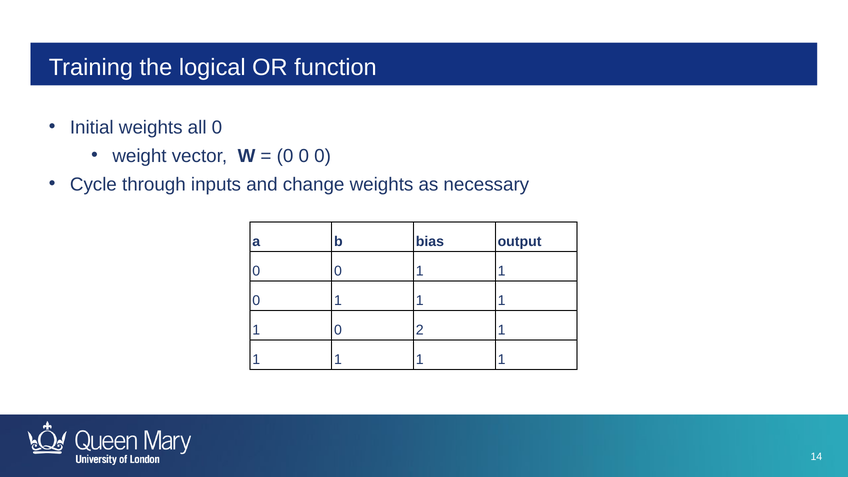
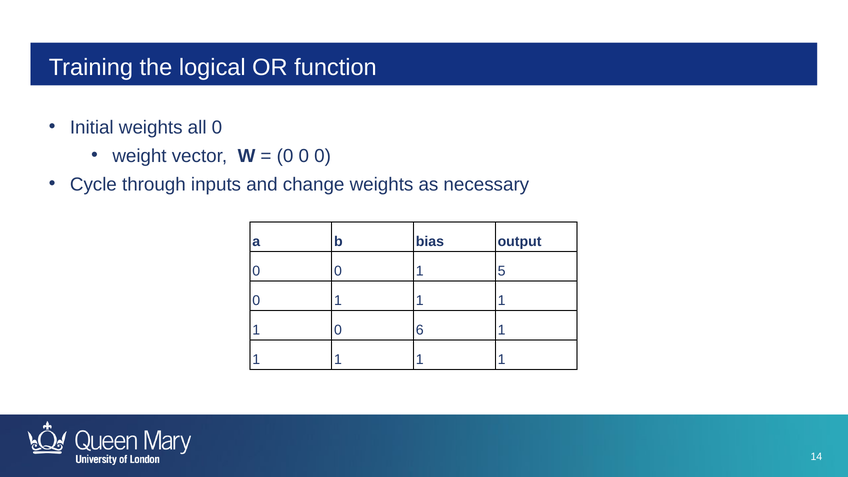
0 0 1 1: 1 -> 5
2: 2 -> 6
